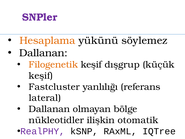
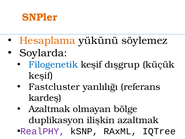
SNPler colour: purple -> orange
Dallanan at (43, 53): Dallanan -> Soylarda
Filogenetik colour: orange -> blue
lateral: lateral -> kardeş
Dallanan at (49, 109): Dallanan -> Azaltmak
nükleotidler: nükleotidler -> duplikasyon
ilişkin otomatik: otomatik -> azaltmak
